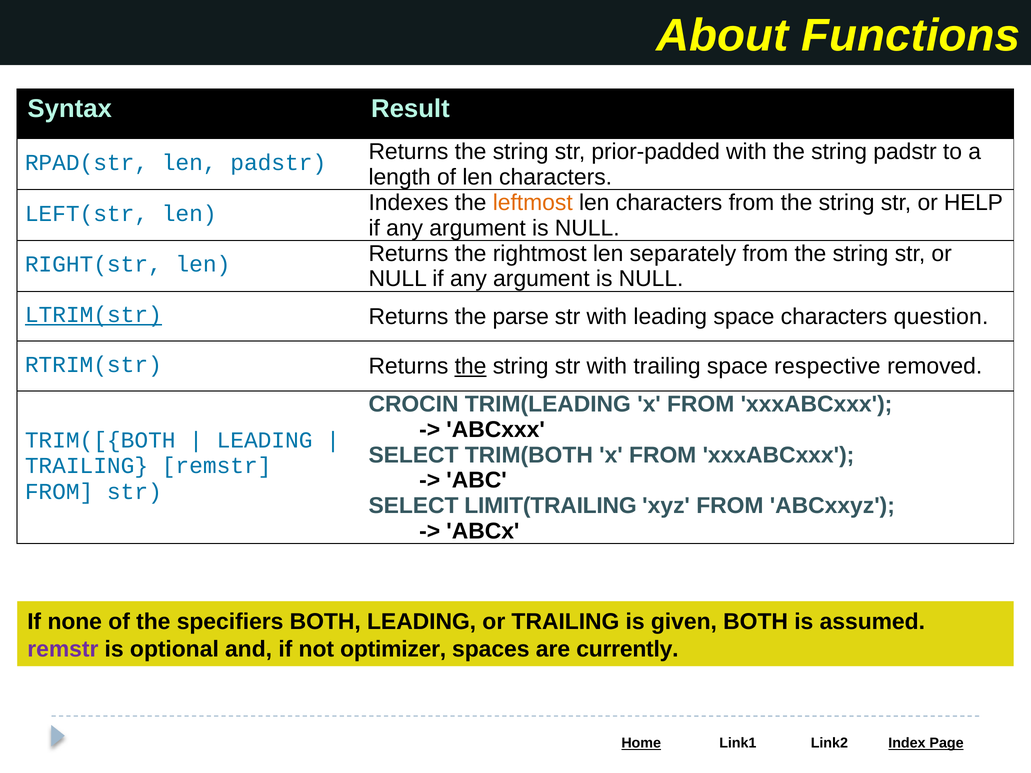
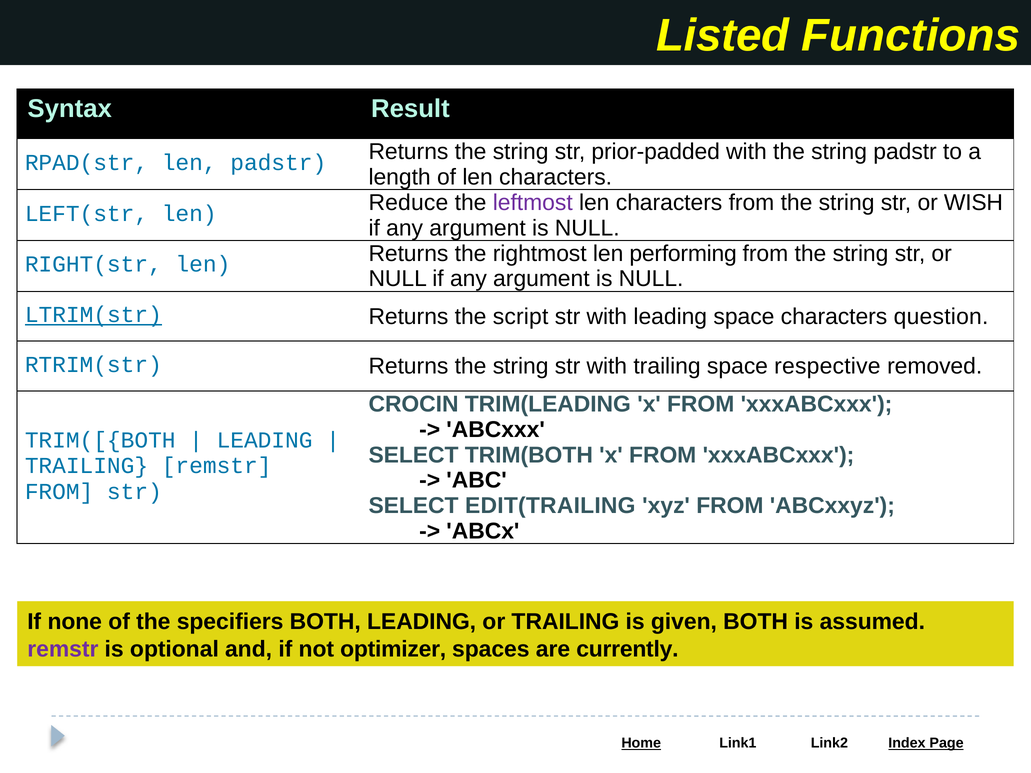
About: About -> Listed
Indexes: Indexes -> Reduce
leftmost colour: orange -> purple
HELP: HELP -> WISH
separately: separately -> performing
parse: parse -> script
the at (471, 367) underline: present -> none
LIMIT(TRAILING: LIMIT(TRAILING -> EDIT(TRAILING
